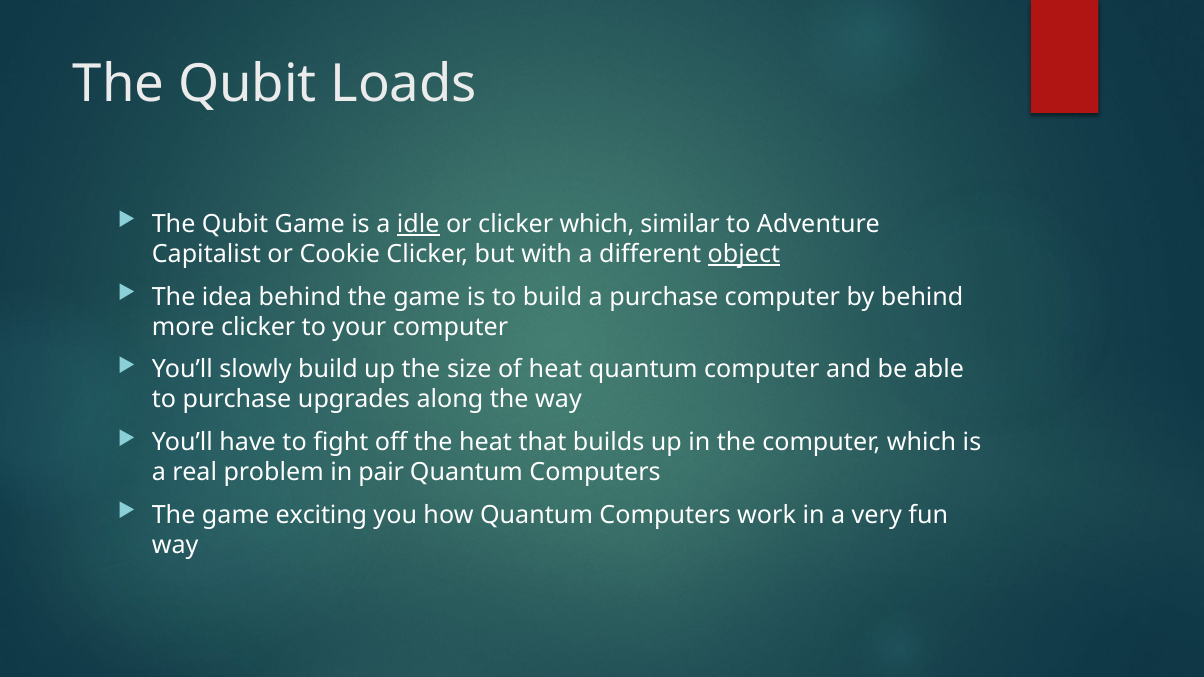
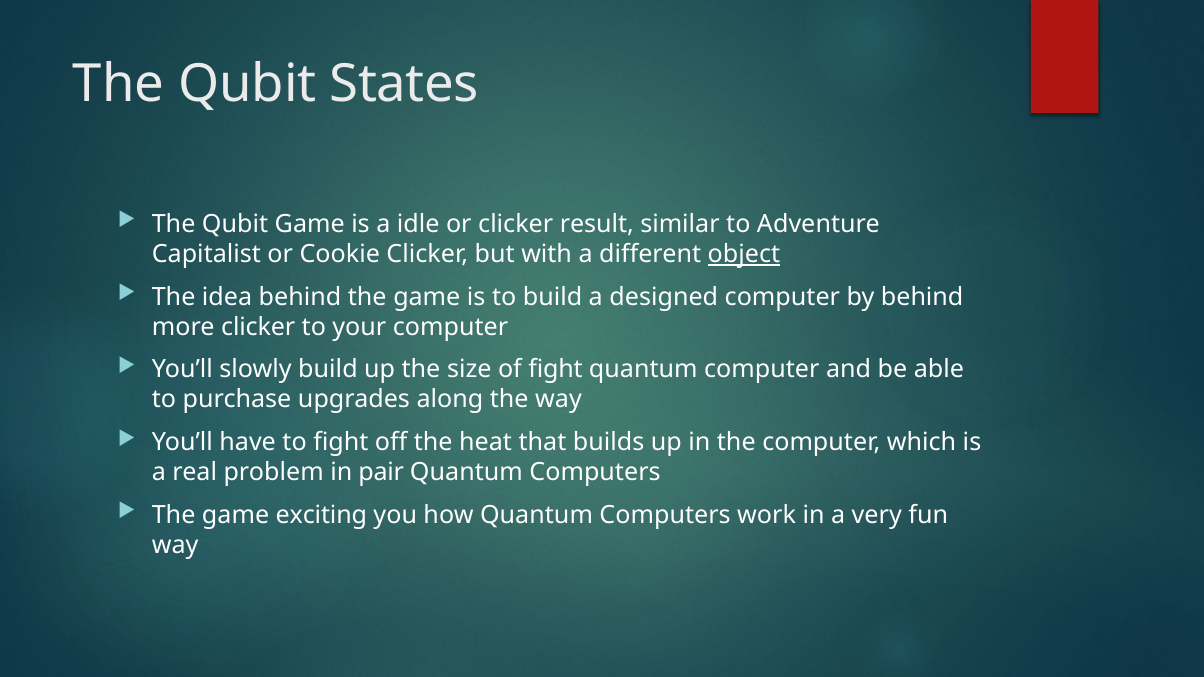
Loads: Loads -> States
idle underline: present -> none
clicker which: which -> result
a purchase: purchase -> designed
of heat: heat -> fight
